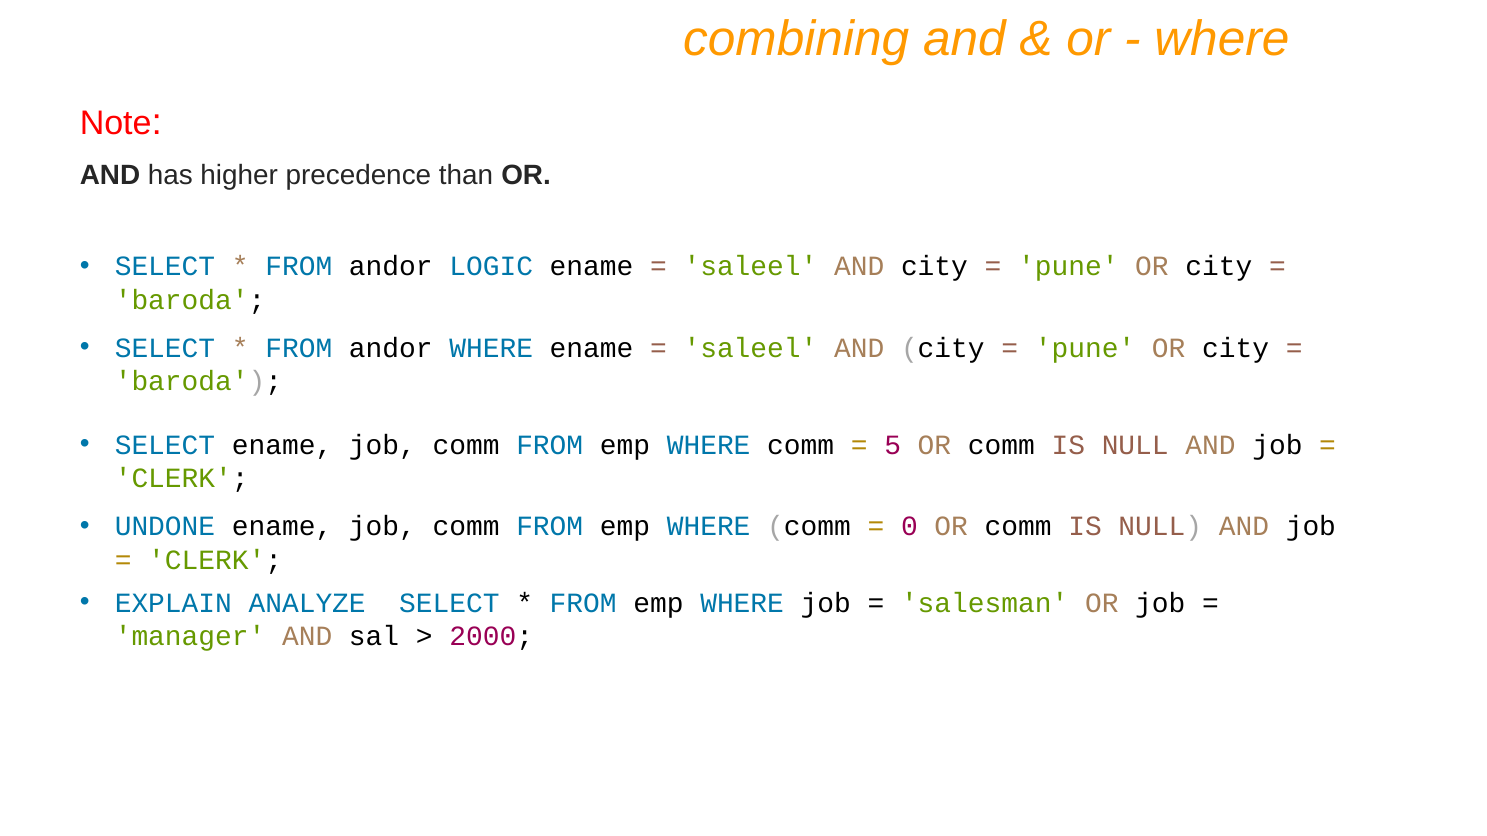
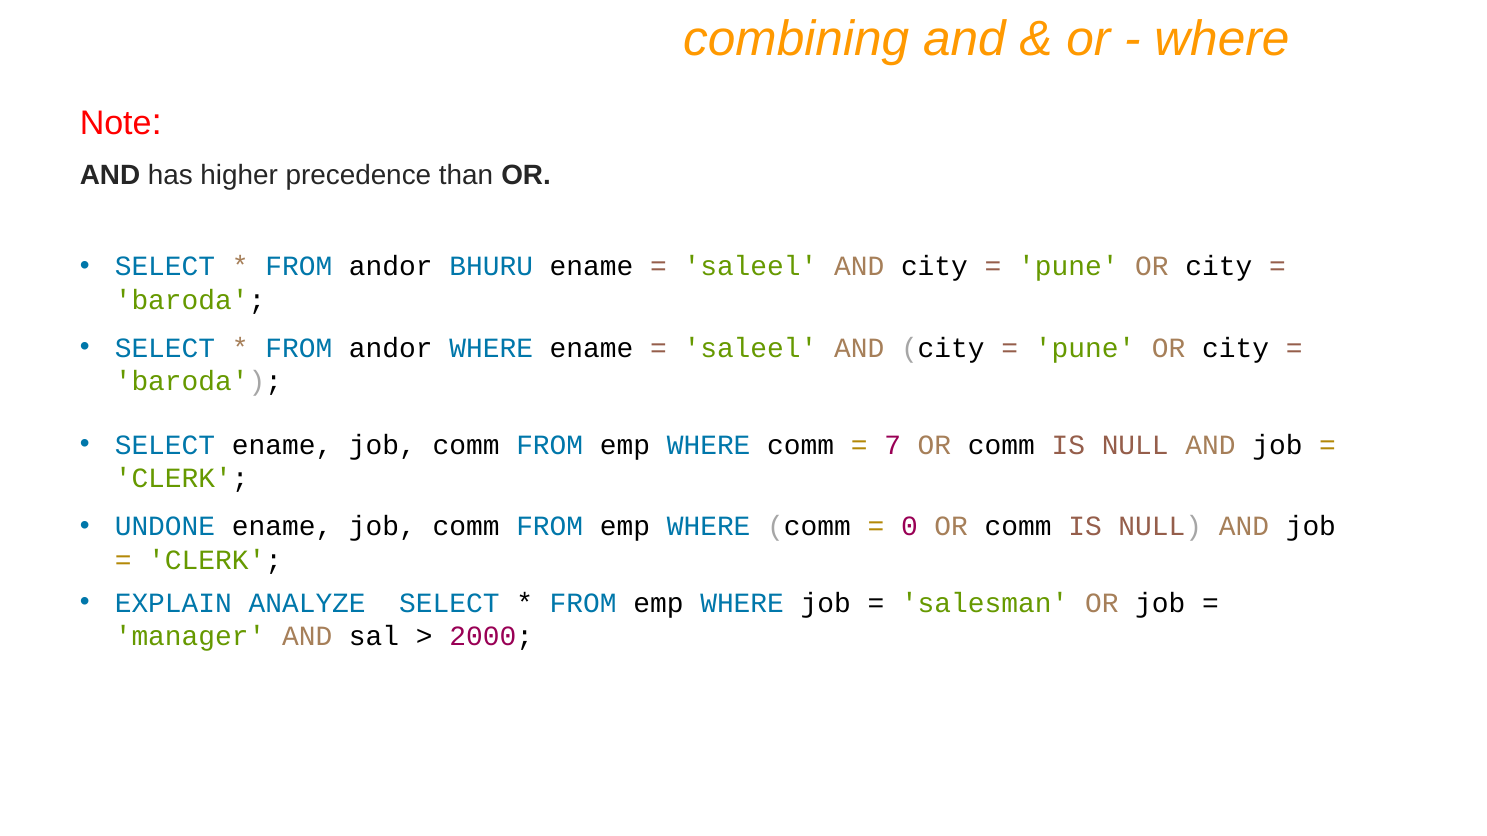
LOGIC: LOGIC -> BHURU
5: 5 -> 7
